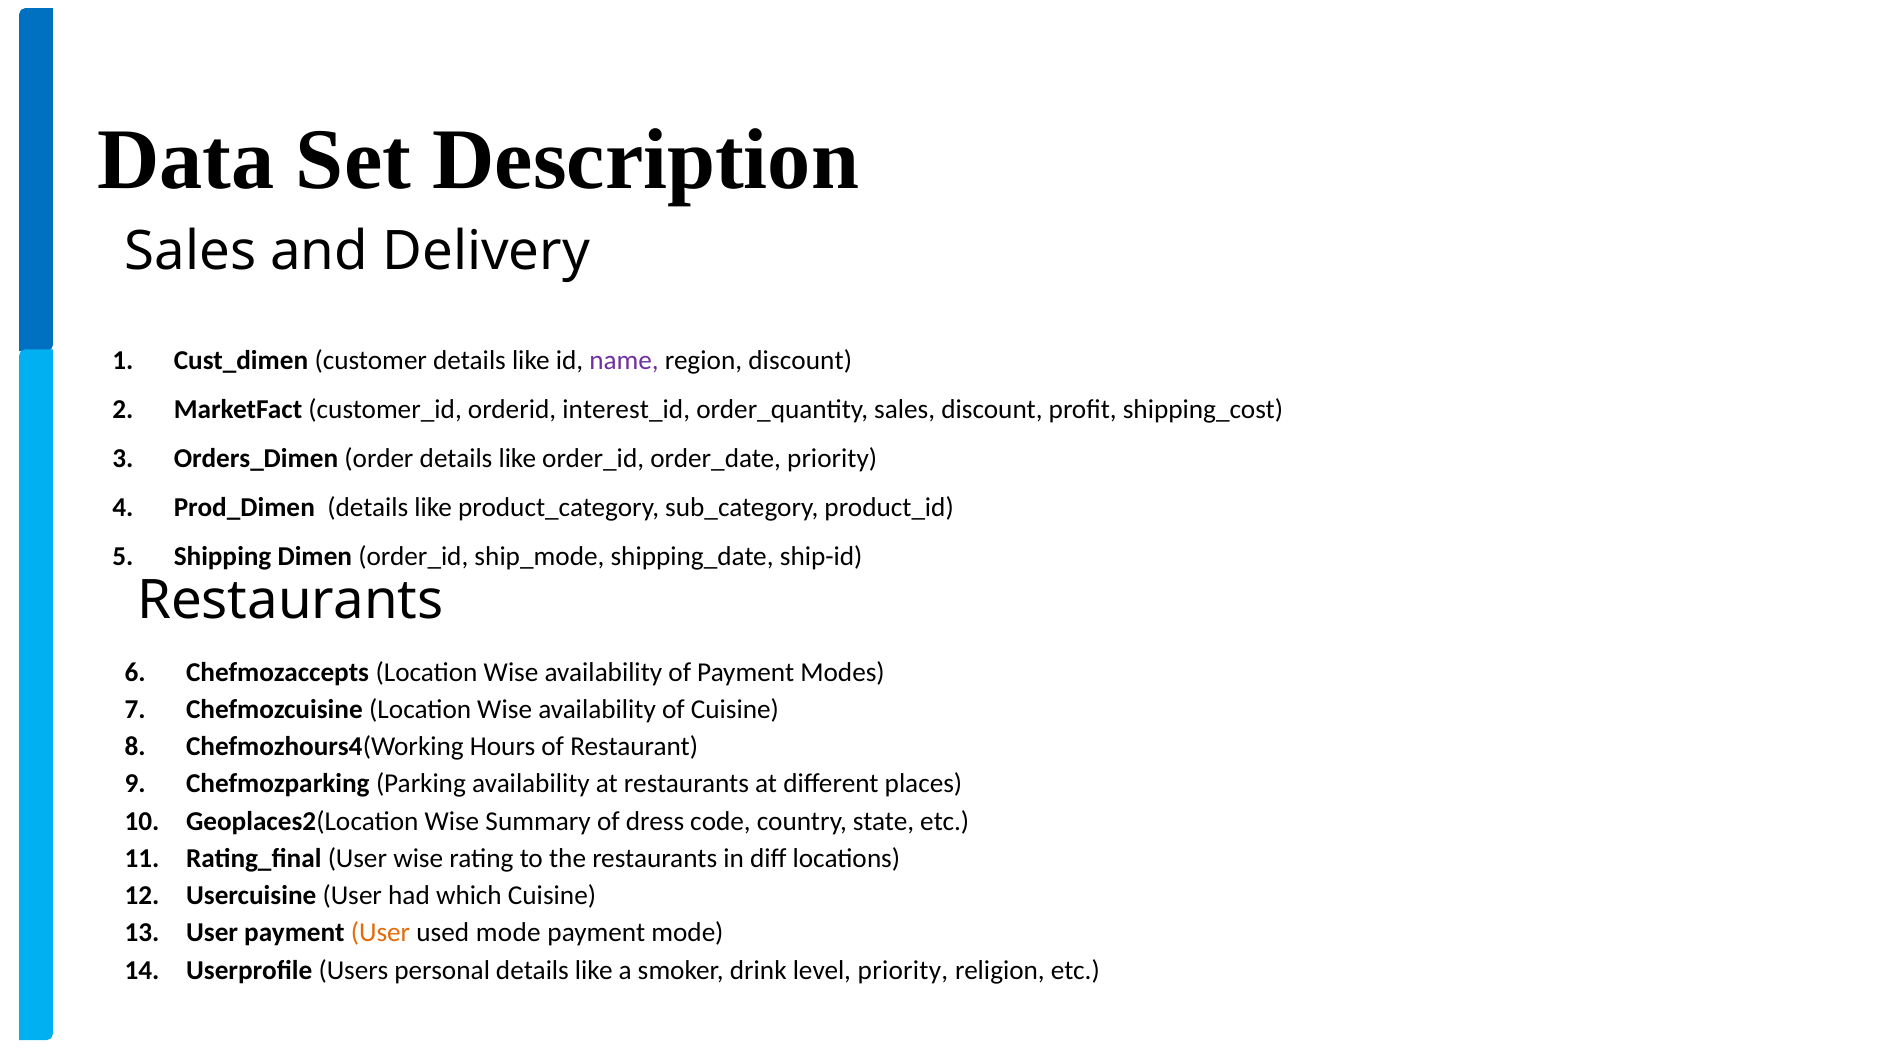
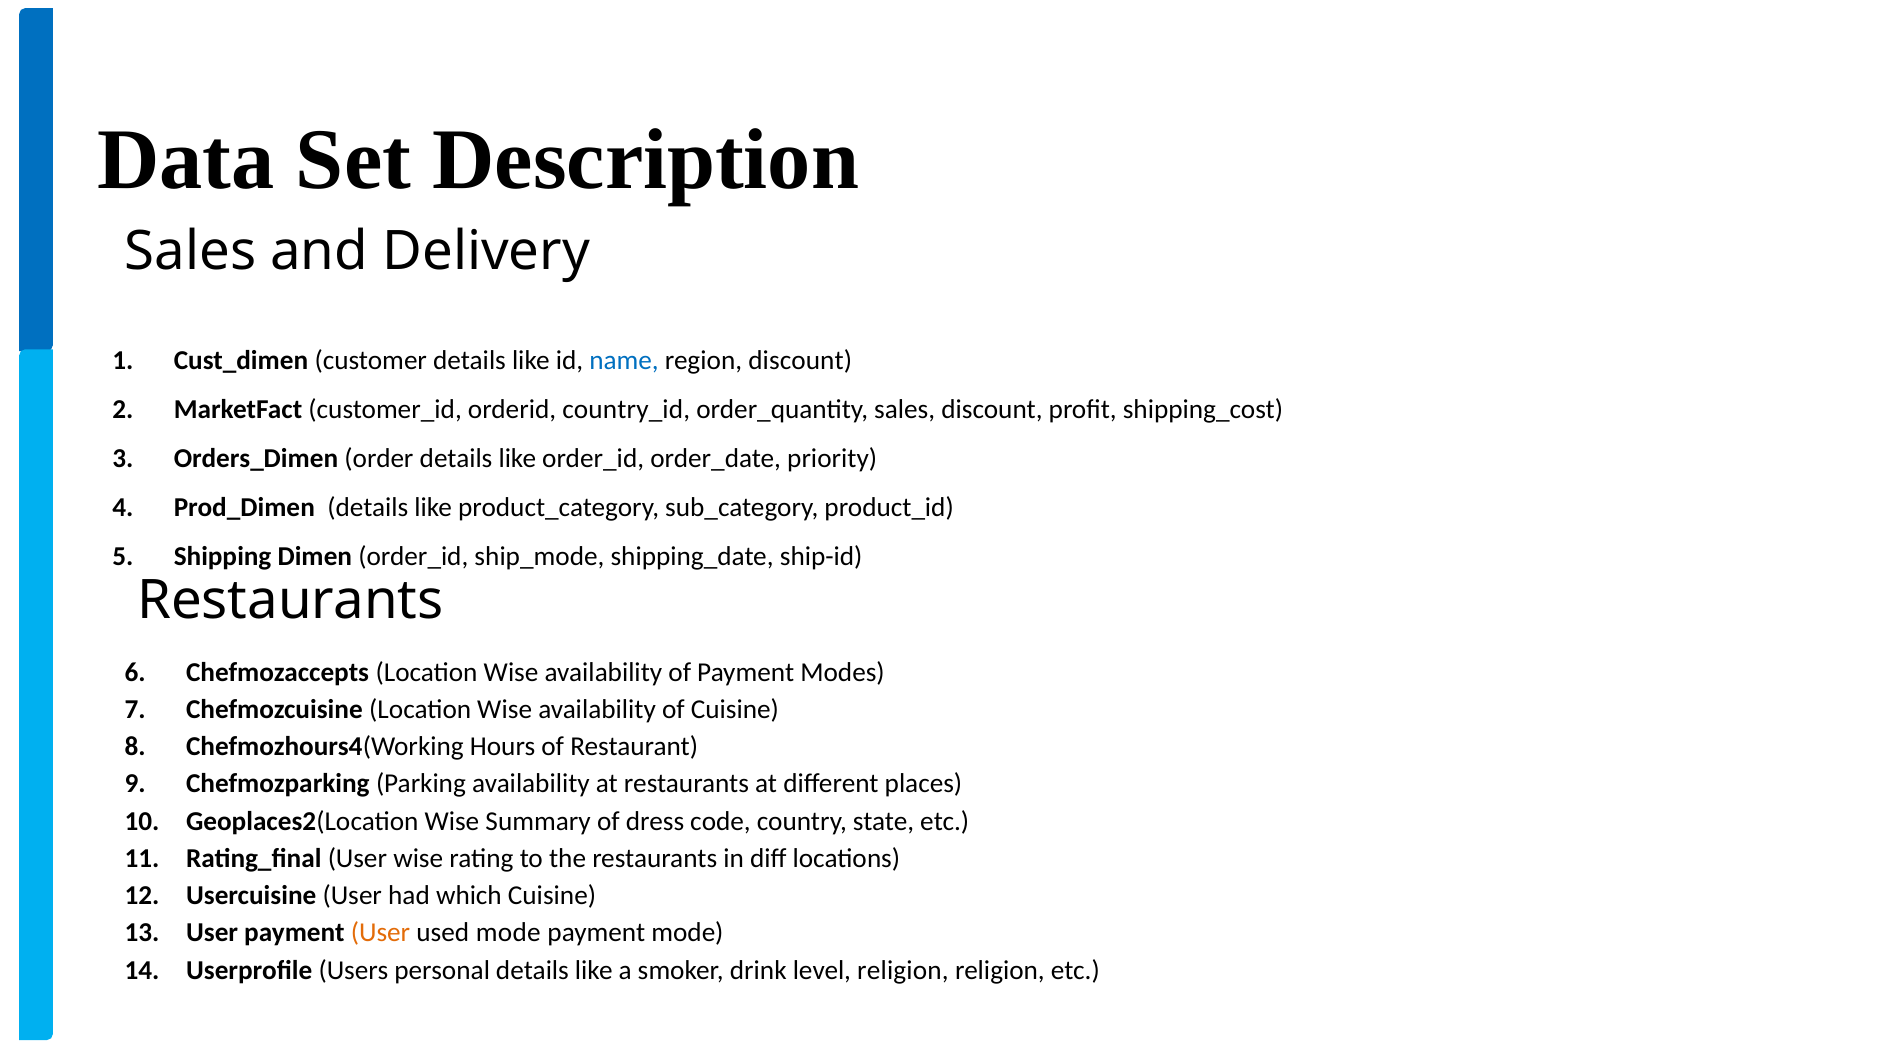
name colour: purple -> blue
interest_id: interest_id -> country_id
level priority: priority -> religion
